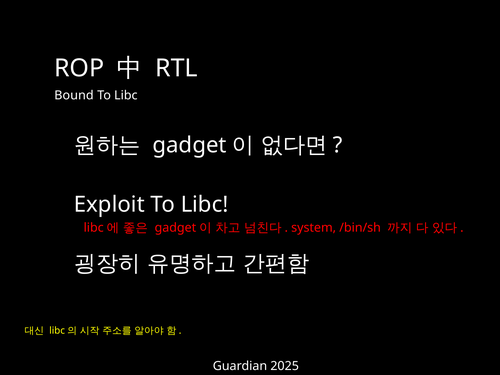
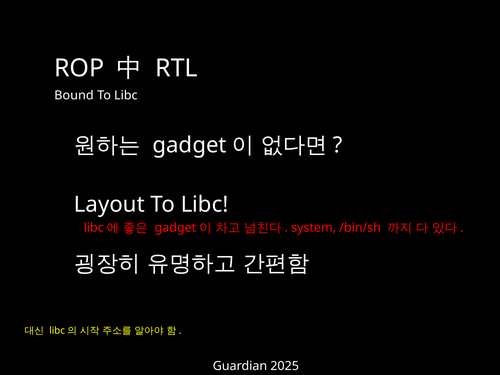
Exploit: Exploit -> Layout
